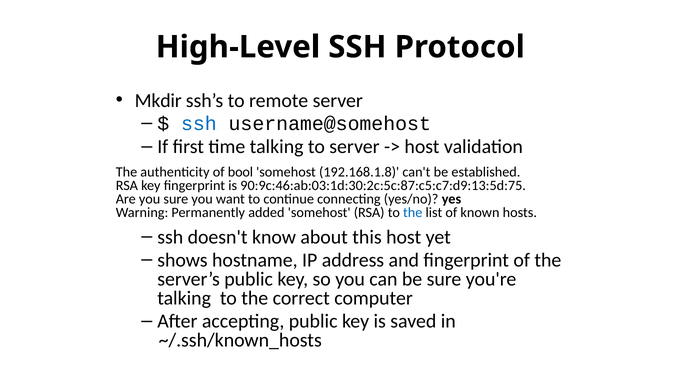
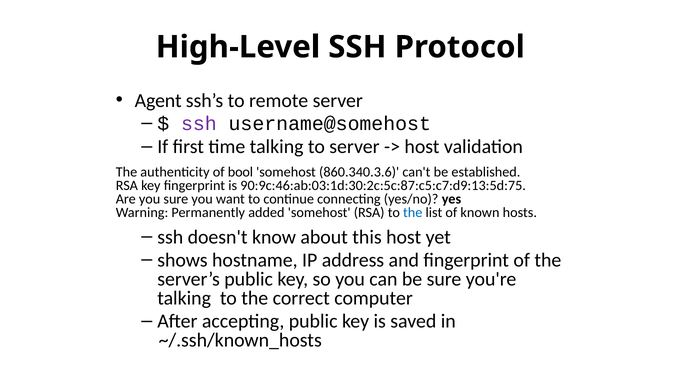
Mkdir: Mkdir -> Agent
ssh at (199, 124) colour: blue -> purple
192.168.1.8: 192.168.1.8 -> 860.340.3.6
